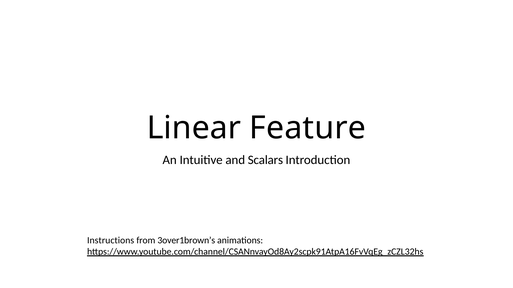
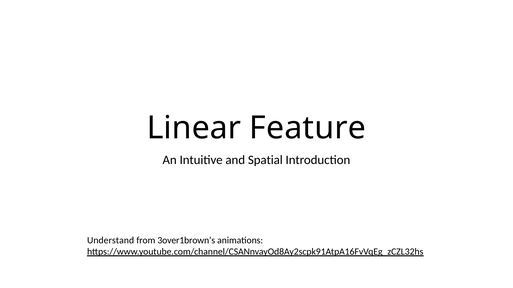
Scalars: Scalars -> Spatial
Instructions: Instructions -> Understand
